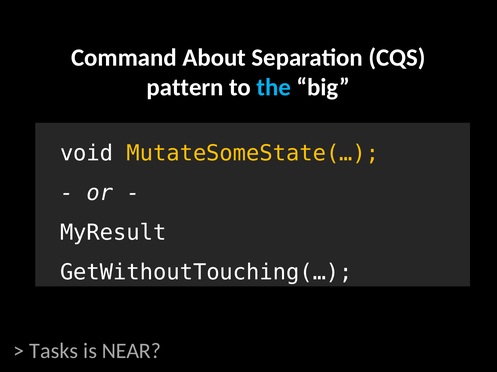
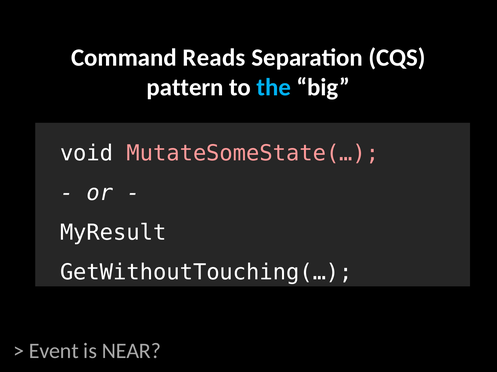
About: About -> Reads
MutateSomeState(… colour: yellow -> pink
Tasks: Tasks -> Event
